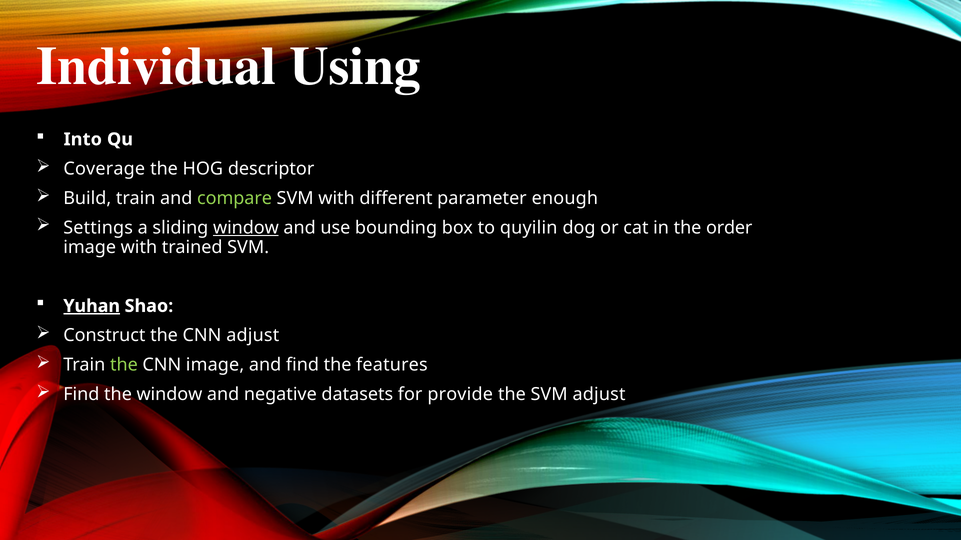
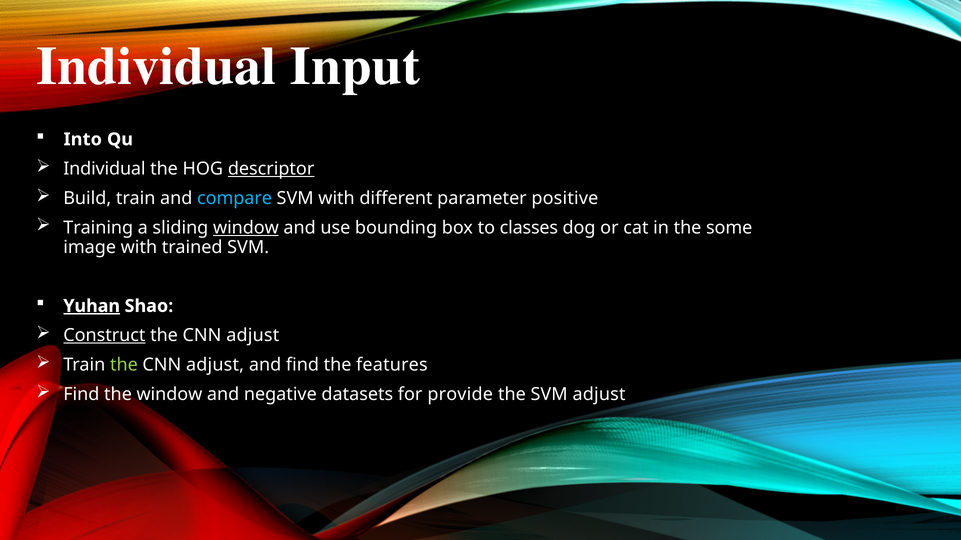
Using: Using -> Input
Coverage at (104, 169): Coverage -> Individual
descriptor underline: none -> present
compare colour: light green -> light blue
enough: enough -> positive
Settings: Settings -> Training
quyilin: quyilin -> classes
order: order -> some
Construct underline: none -> present
image at (215, 365): image -> adjust
